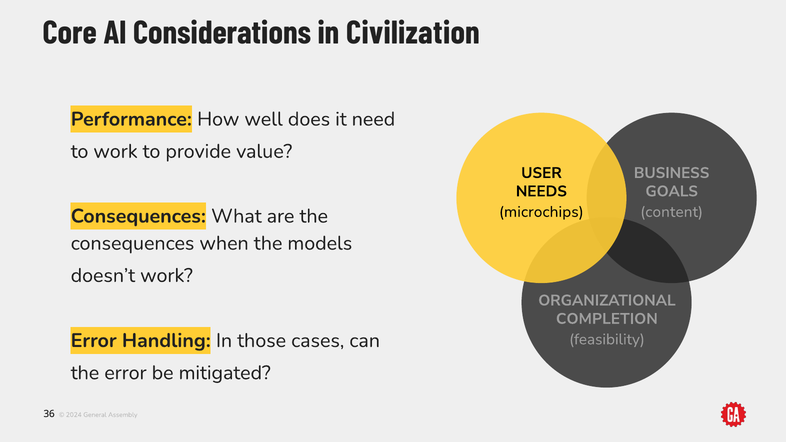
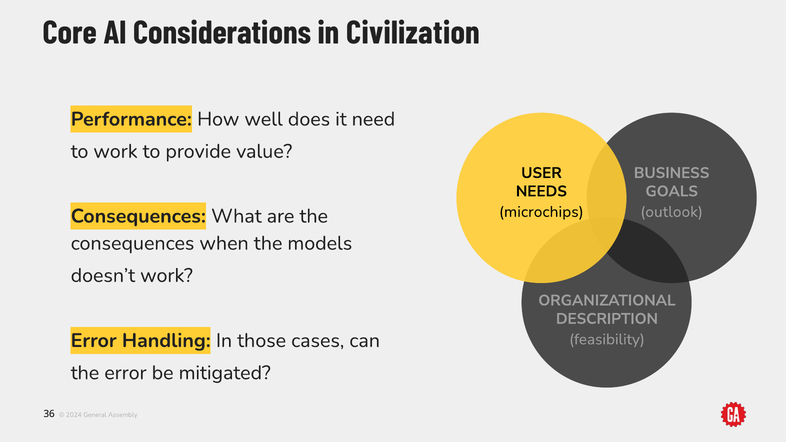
content: content -> outlook
COMPLETION: COMPLETION -> DESCRIPTION
